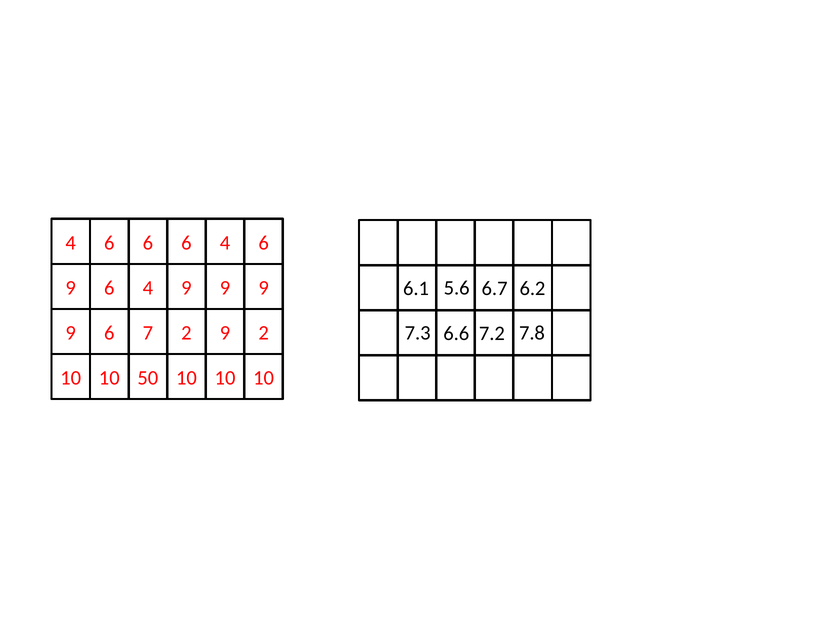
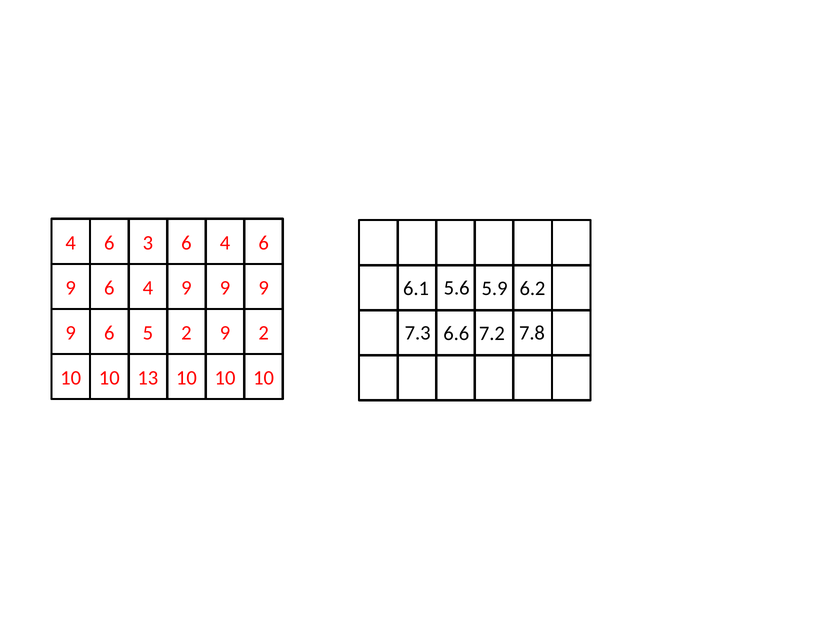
6 at (148, 243): 6 -> 3
6.7: 6.7 -> 5.9
7: 7 -> 5
50: 50 -> 13
